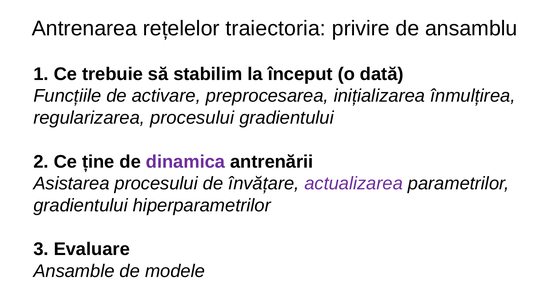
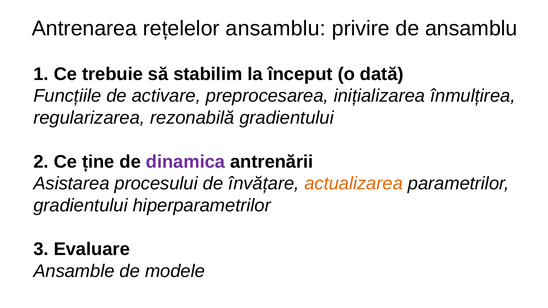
rețelelor traiectoria: traiectoria -> ansamblu
regularizarea procesului: procesului -> rezonabilă
actualizarea colour: purple -> orange
